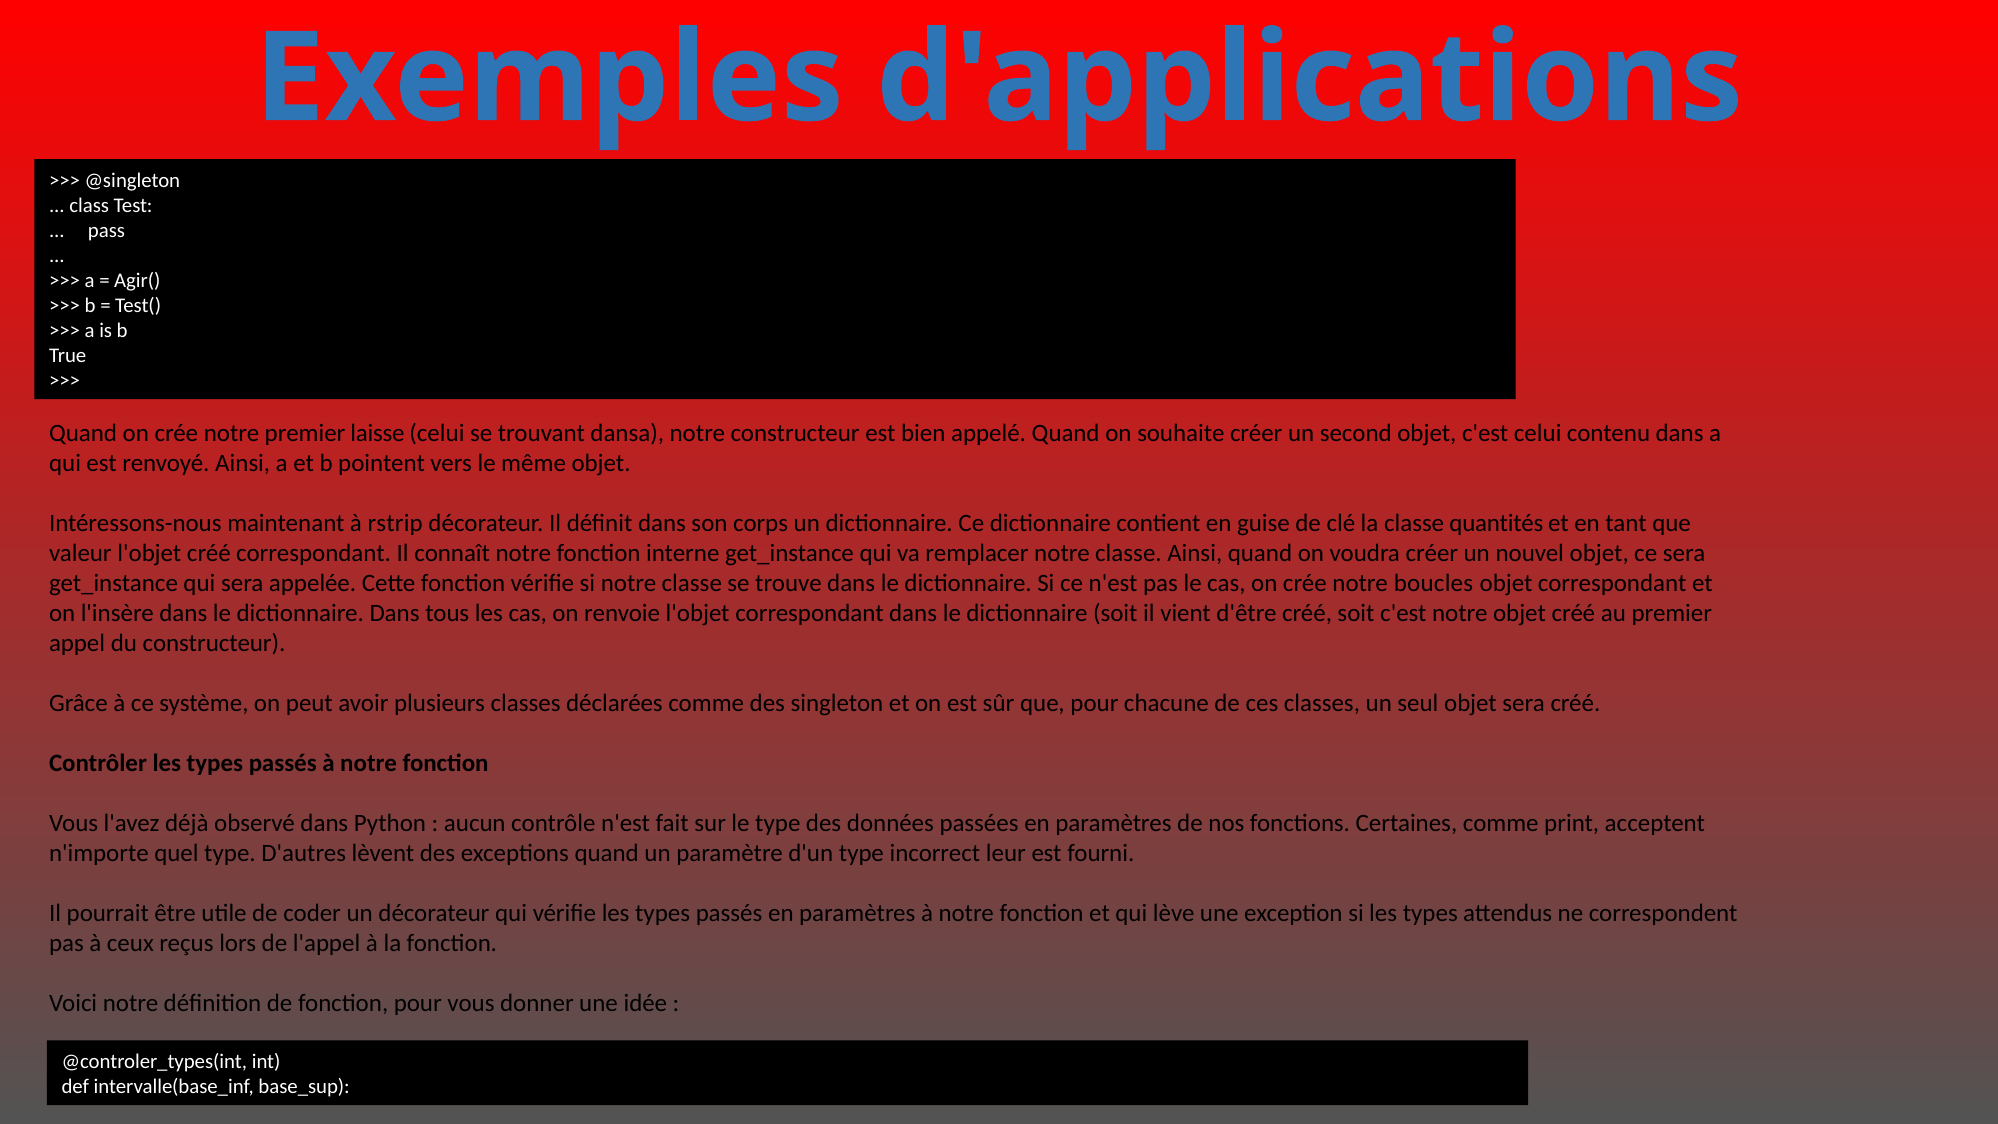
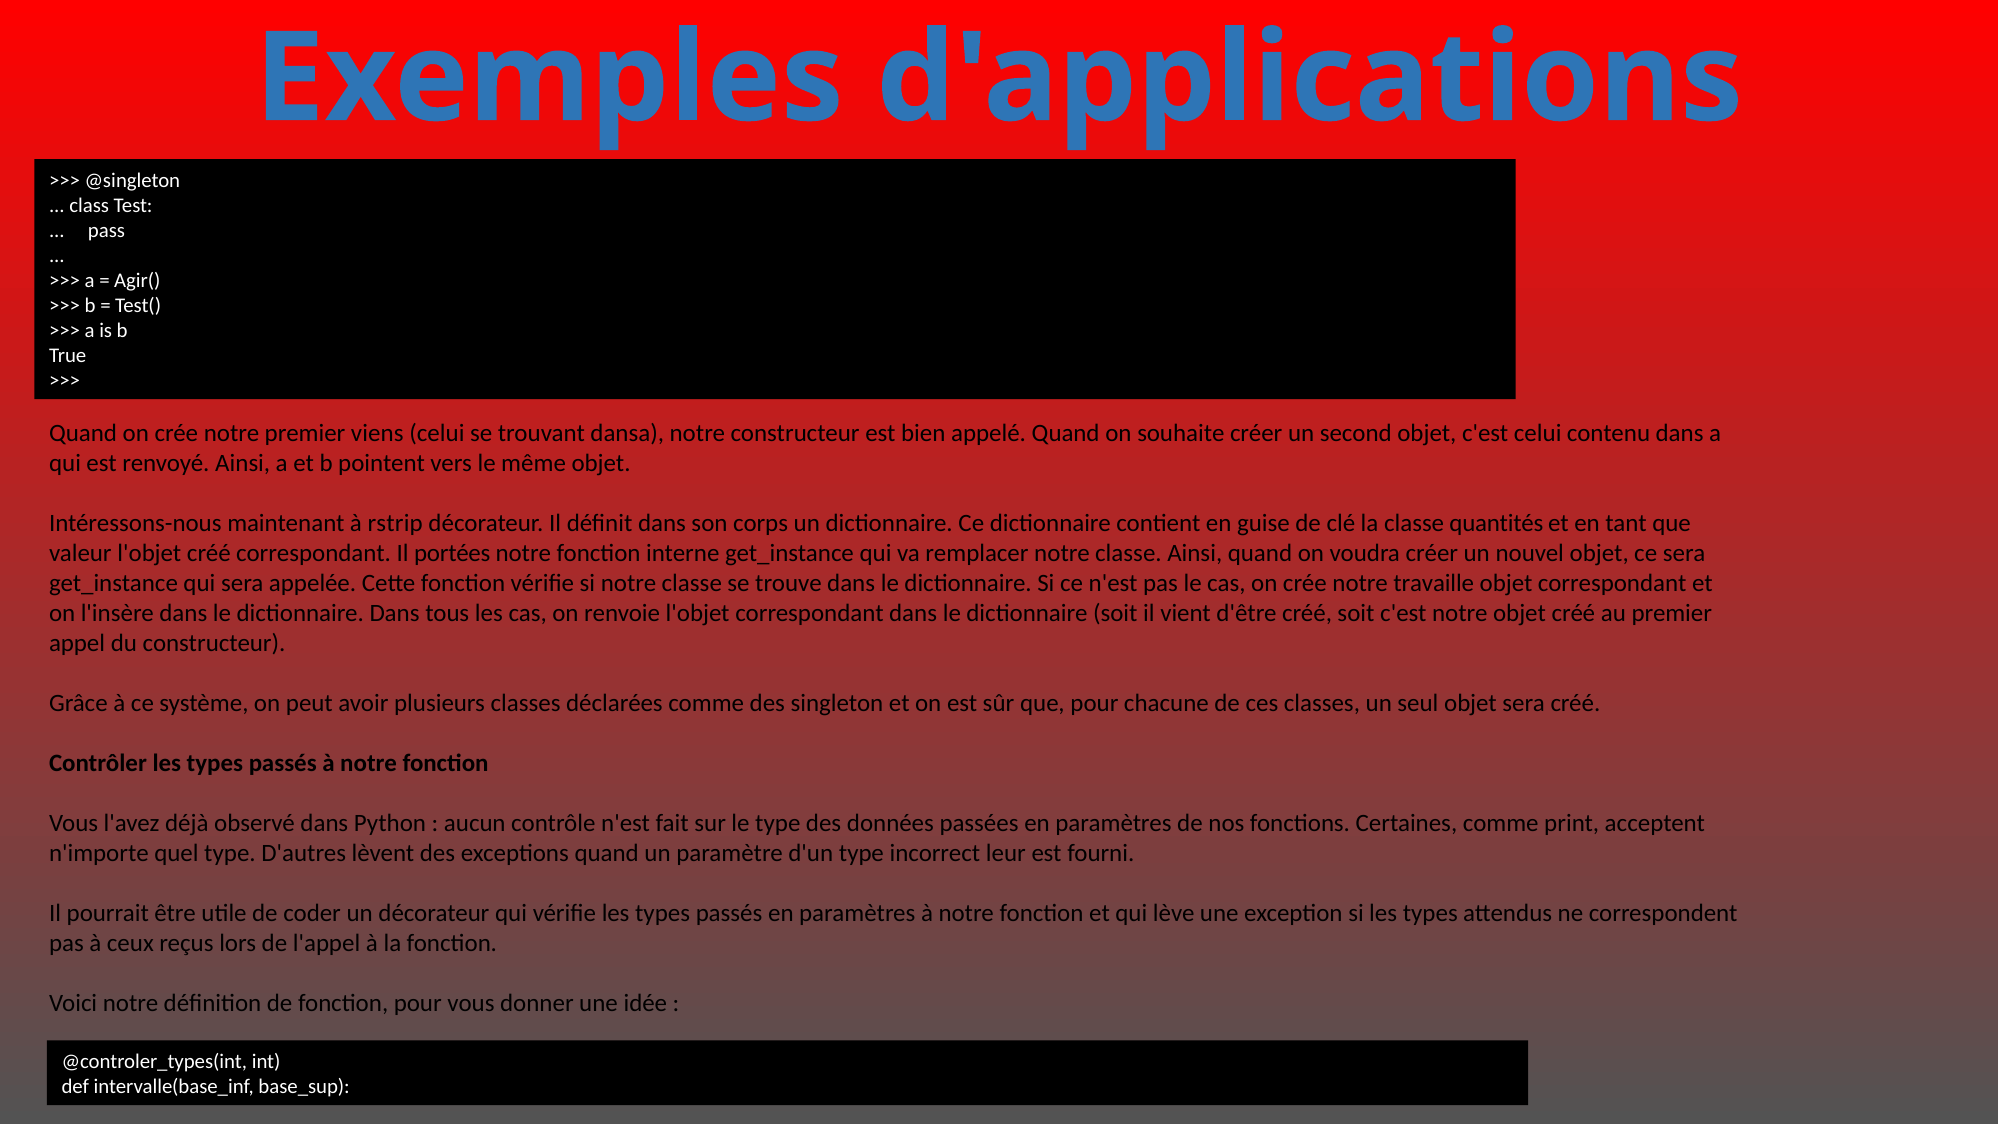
laisse: laisse -> viens
connaît: connaît -> portées
boucles: boucles -> travaille
